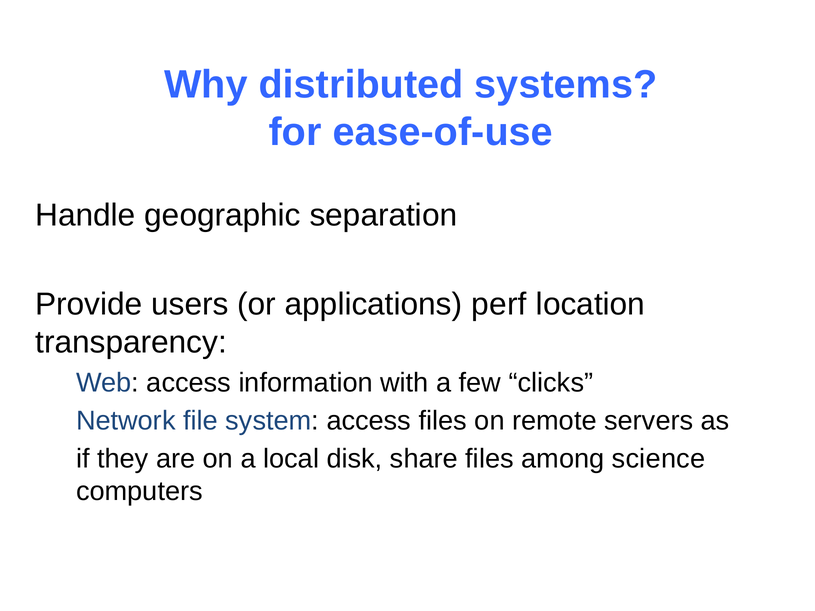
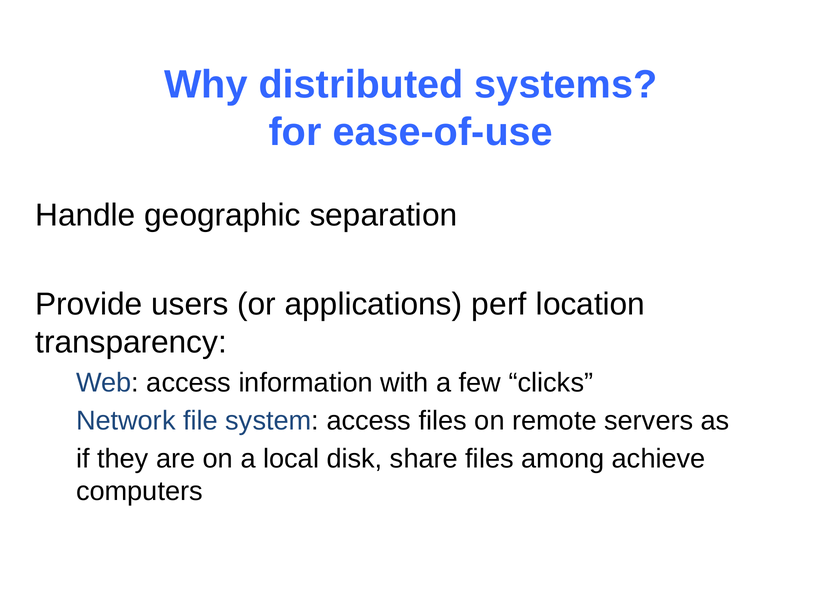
science: science -> achieve
